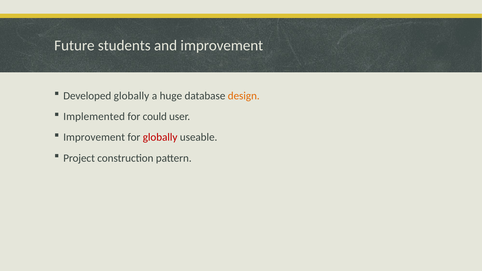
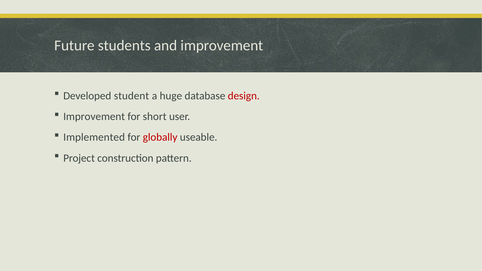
Developed globally: globally -> student
design colour: orange -> red
Implemented at (94, 117): Implemented -> Improvement
could: could -> short
Improvement at (94, 137): Improvement -> Implemented
